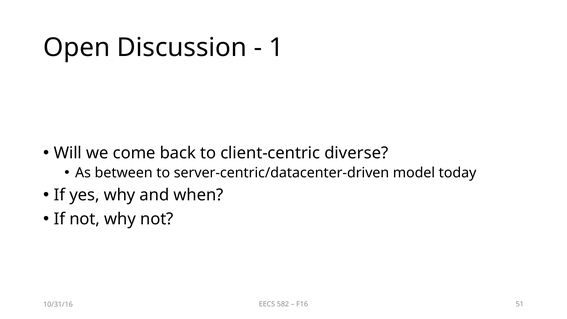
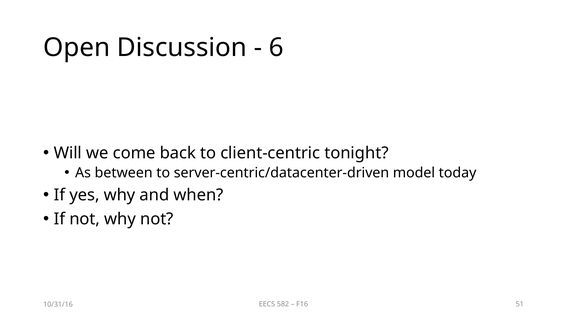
1: 1 -> 6
diverse: diverse -> tonight
